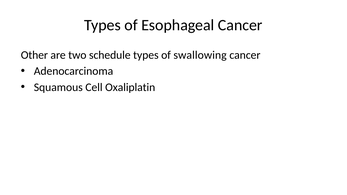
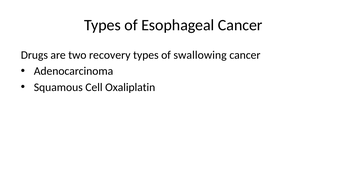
Other: Other -> Drugs
schedule: schedule -> recovery
